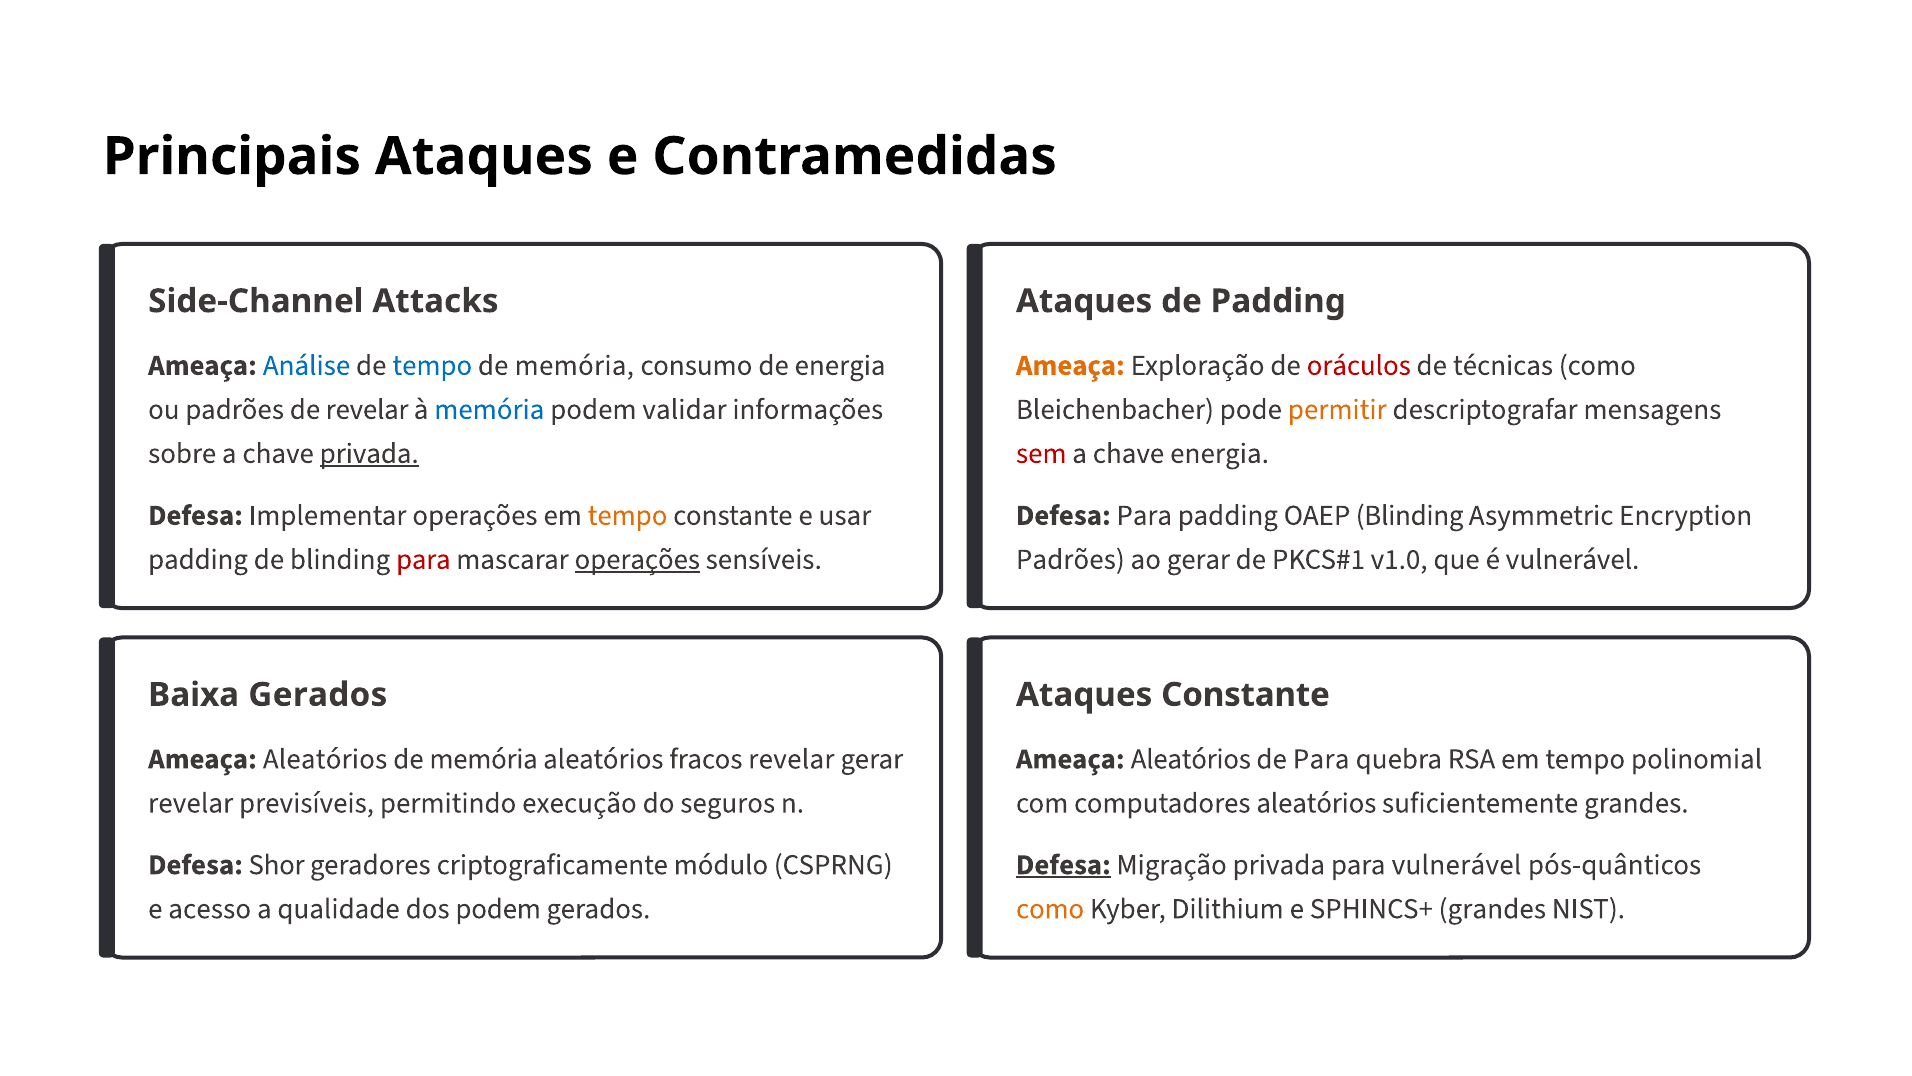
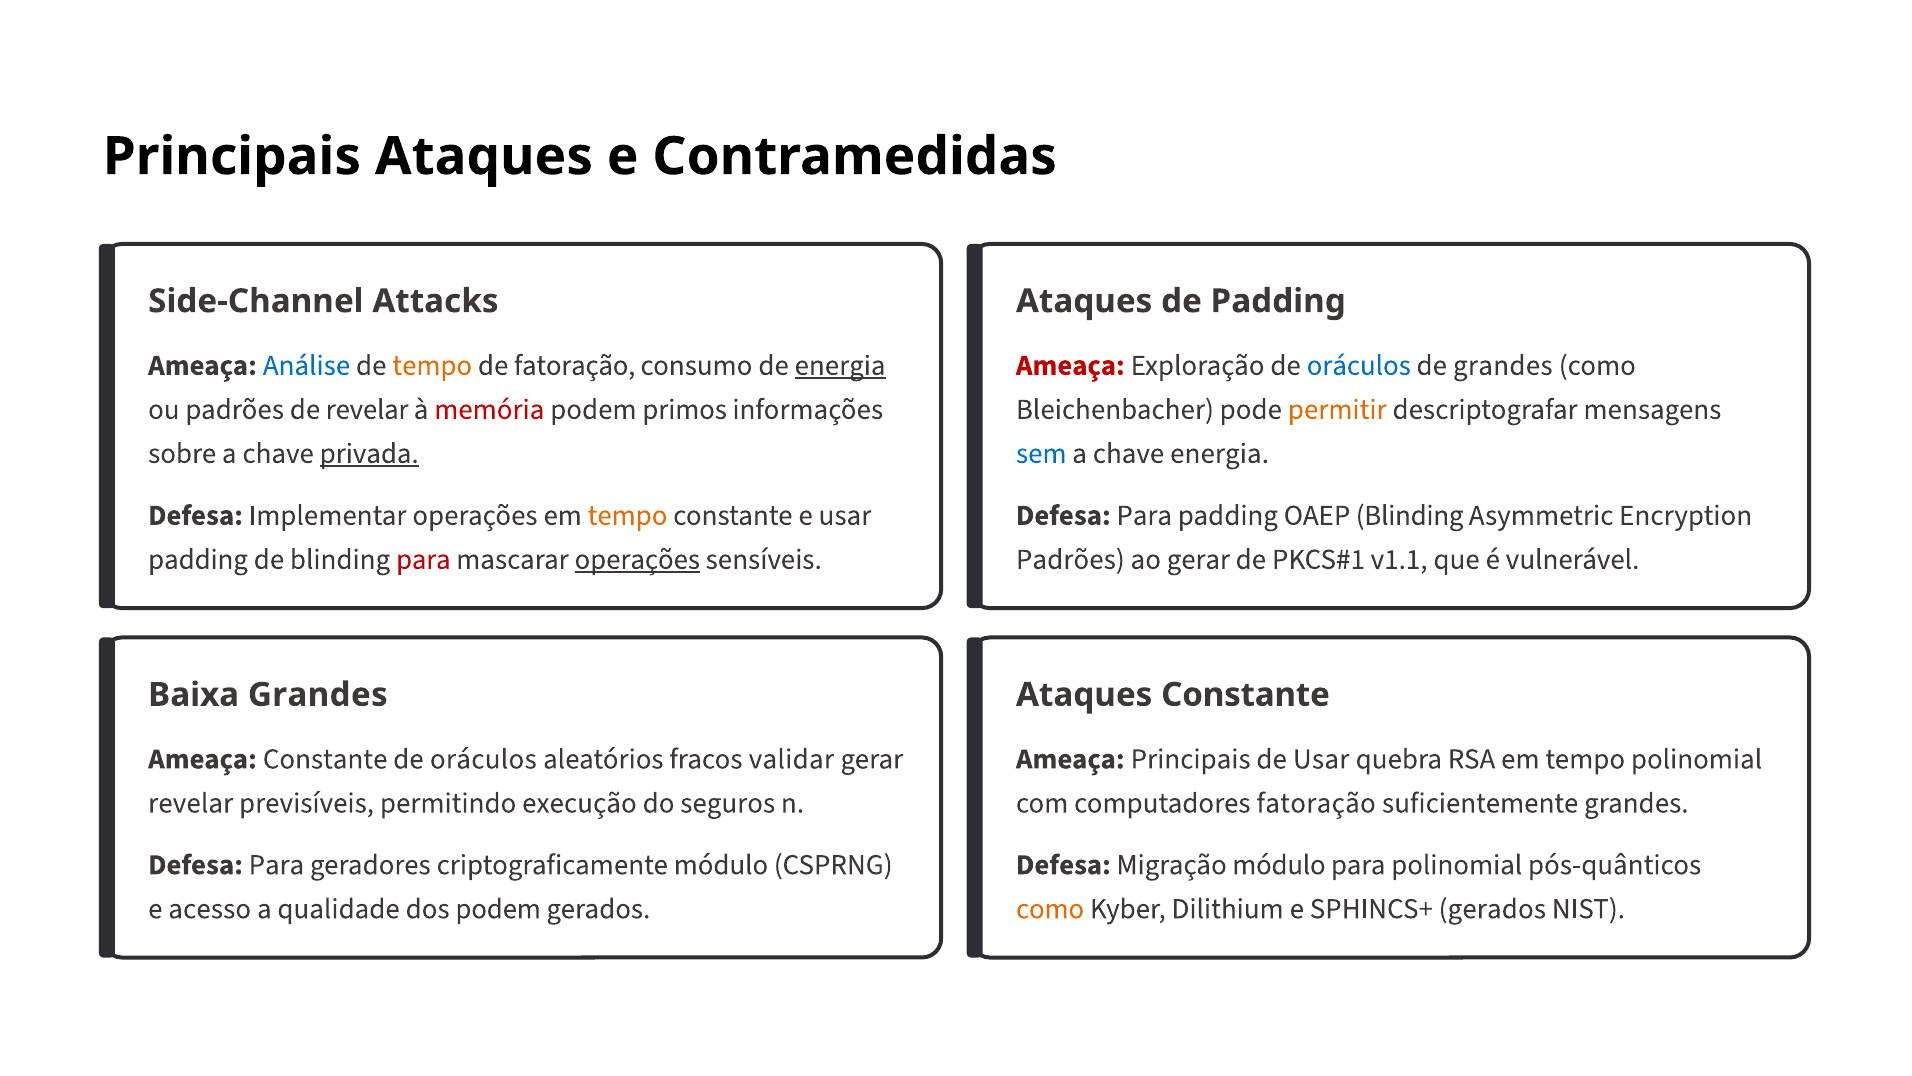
tempo at (432, 365) colour: blue -> orange
memória at (574, 365): memória -> fatoração
energia at (840, 365) underline: none -> present
Ameaça at (1070, 365) colour: orange -> red
oráculos at (1359, 365) colour: red -> blue
de técnicas: técnicas -> grandes
memória at (489, 409) colour: blue -> red
validar: validar -> primos
sem colour: red -> blue
v1.0: v1.0 -> v1.1
Baixa Gerados: Gerados -> Grandes
Aleatórios at (325, 759): Aleatórios -> Constante
memória at (484, 759): memória -> oráculos
fracos revelar: revelar -> validar
Aleatórios at (1191, 759): Aleatórios -> Principais
de Para: Para -> Usar
computadores aleatórios: aleatórios -> fatoração
Shor at (277, 864): Shor -> Para
Defesa at (1063, 864) underline: present -> none
Migração privada: privada -> módulo
para vulnerável: vulnerável -> polinomial
SPHINCS+ grandes: grandes -> gerados
